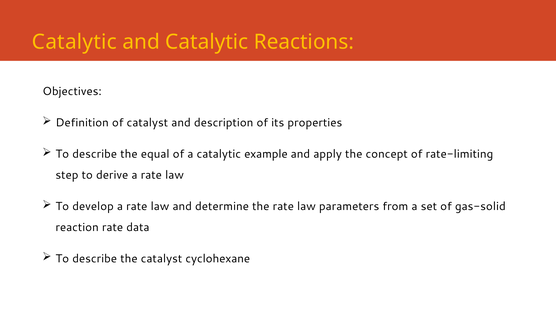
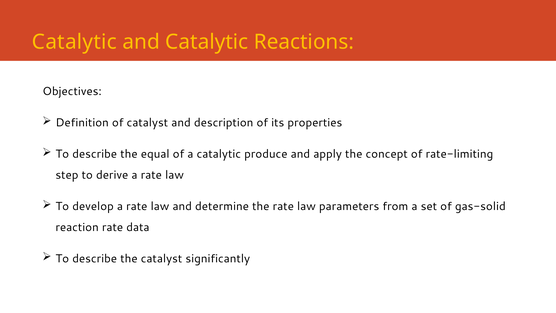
example: example -> produce
cyclohexane: cyclohexane -> significantly
